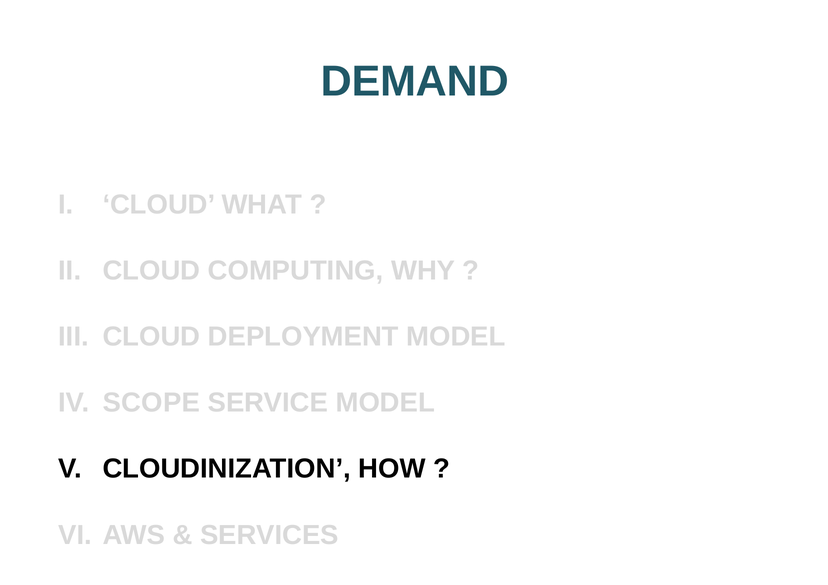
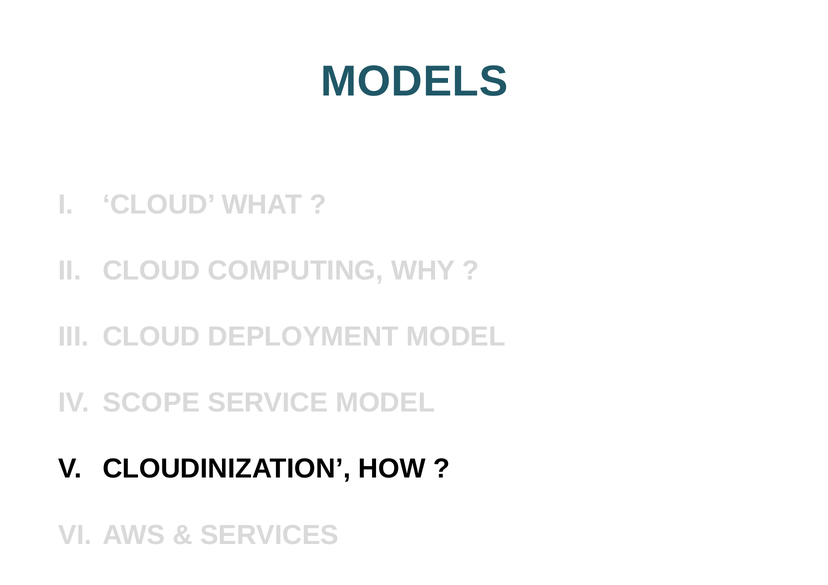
DEMAND: DEMAND -> MODELS
